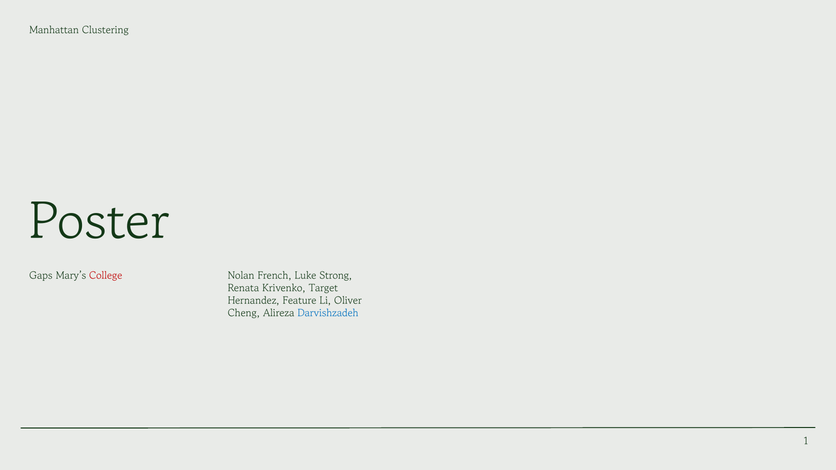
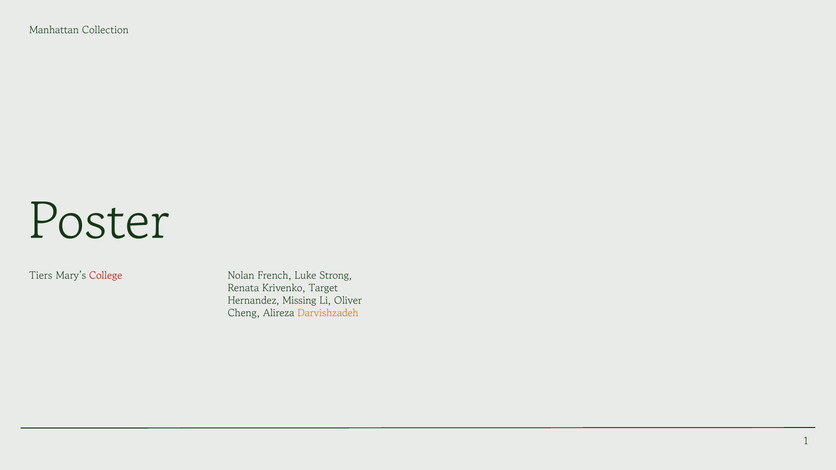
Clustering: Clustering -> Collection
Gaps: Gaps -> Tiers
Feature: Feature -> Missing
Darvishzadeh colour: blue -> orange
